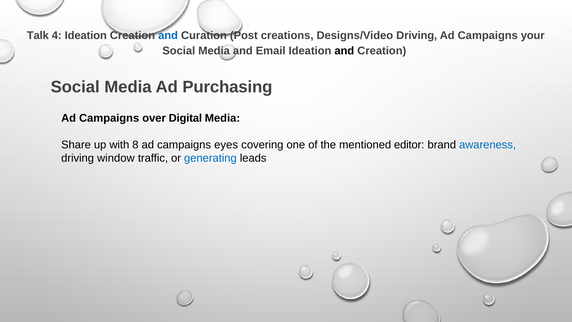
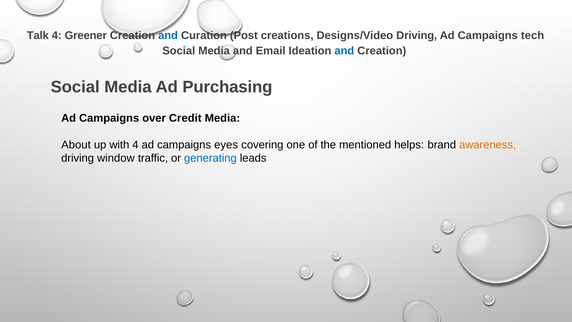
4 Ideation: Ideation -> Greener
your: your -> tech
and at (344, 51) colour: black -> blue
Digital: Digital -> Credit
Share: Share -> About
with 8: 8 -> 4
editor: editor -> helps
awareness colour: blue -> orange
